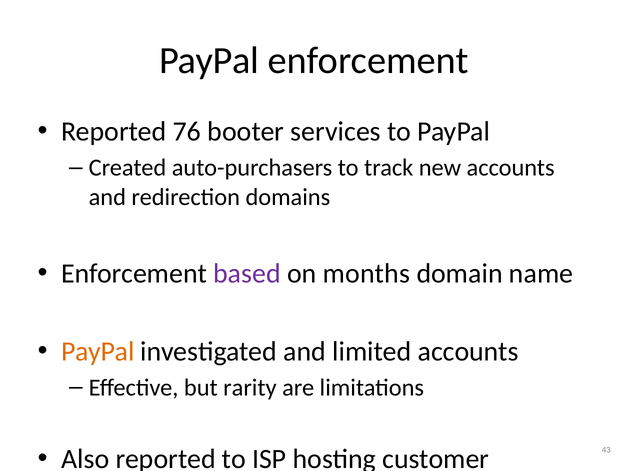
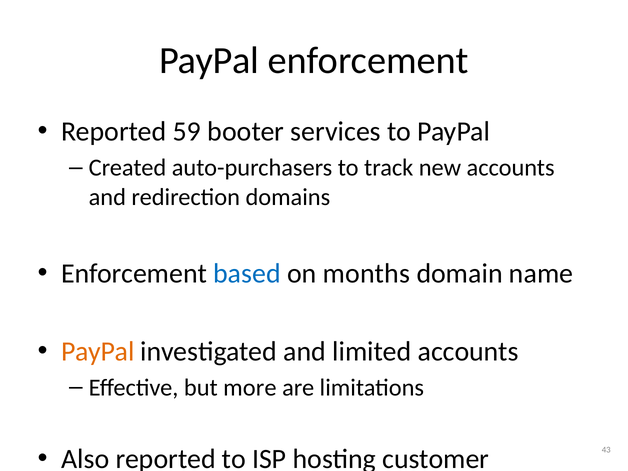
76: 76 -> 59
based colour: purple -> blue
rarity: rarity -> more
